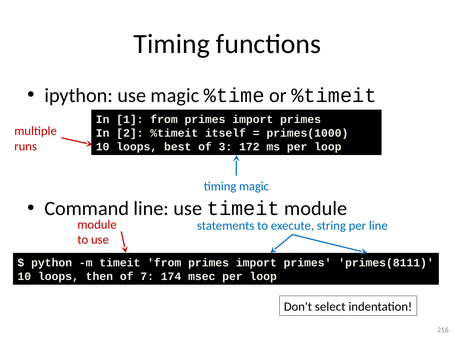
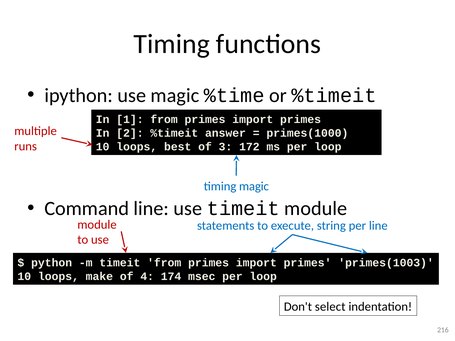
itself: itself -> answer
primes(8111: primes(8111 -> primes(1003
then: then -> make
7: 7 -> 4
